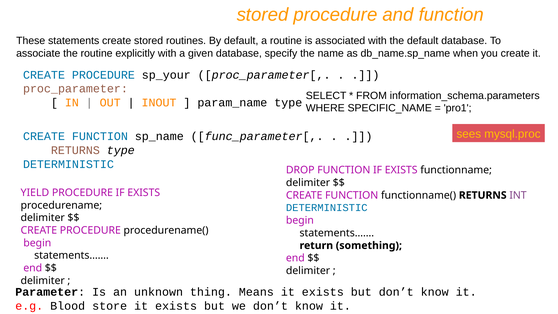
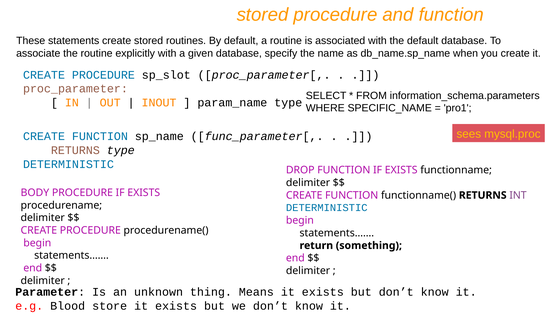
sp_your: sp_your -> sp_slot
YIELD: YIELD -> BODY
